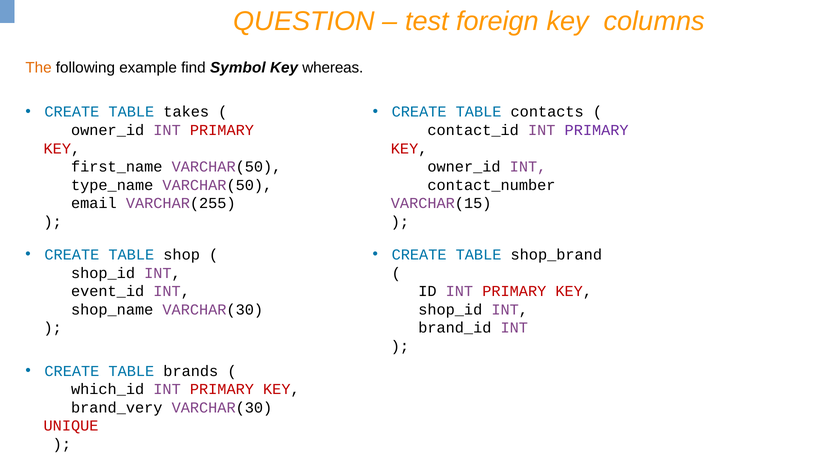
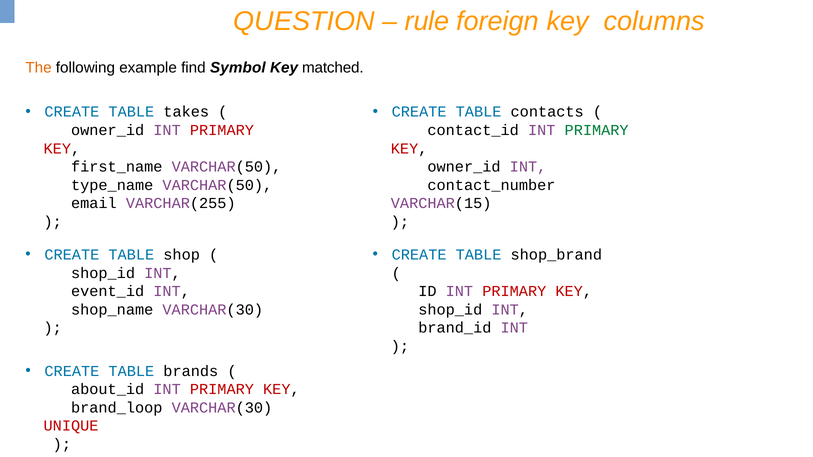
test: test -> rule
whereas: whereas -> matched
PRIMARY at (597, 130) colour: purple -> green
which_id: which_id -> about_id
brand_very: brand_very -> brand_loop
